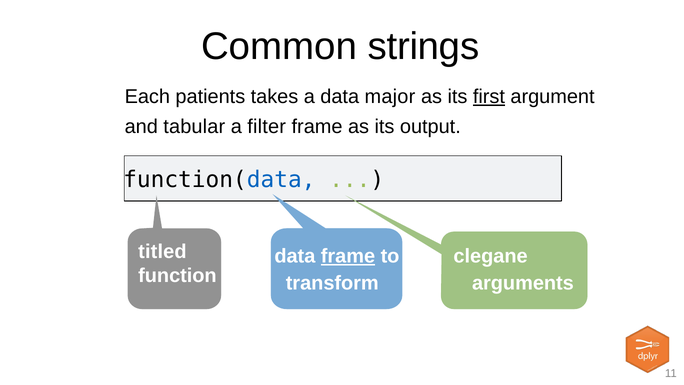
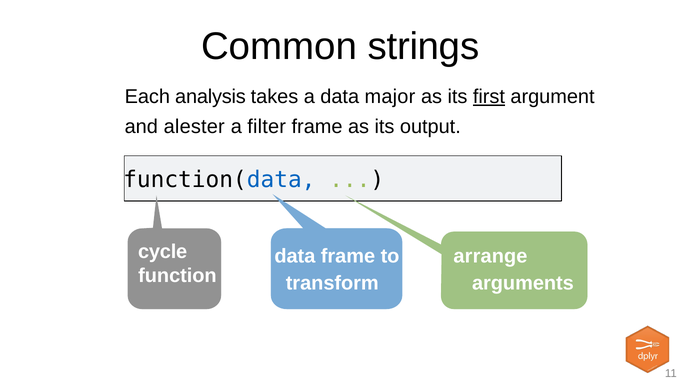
patients: patients -> analysis
tabular: tabular -> alester
titled: titled -> cycle
frame at (348, 256) underline: present -> none
clegane: clegane -> arrange
